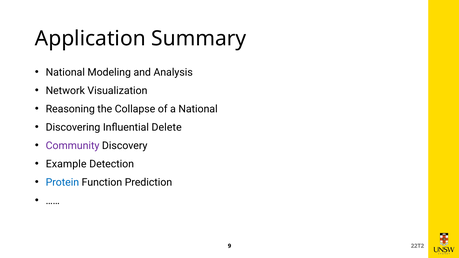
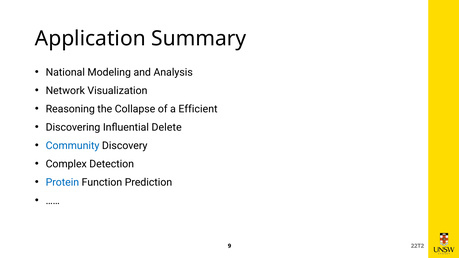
a National: National -> Efficient
Community colour: purple -> blue
Example: Example -> Complex
